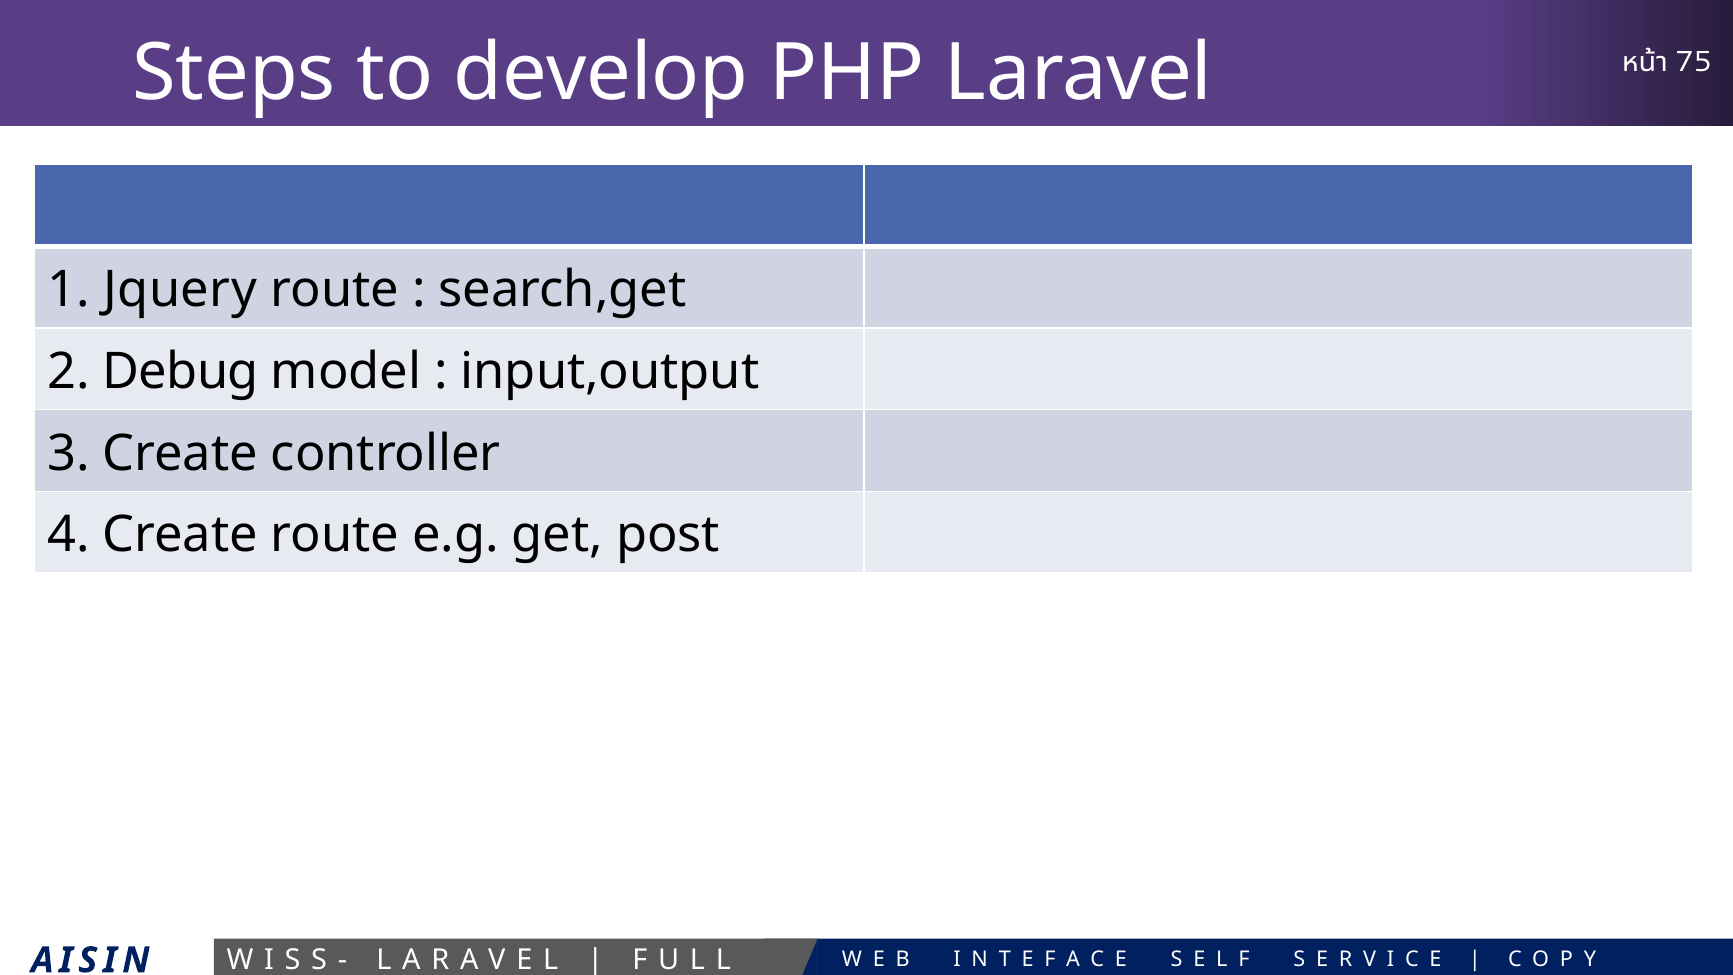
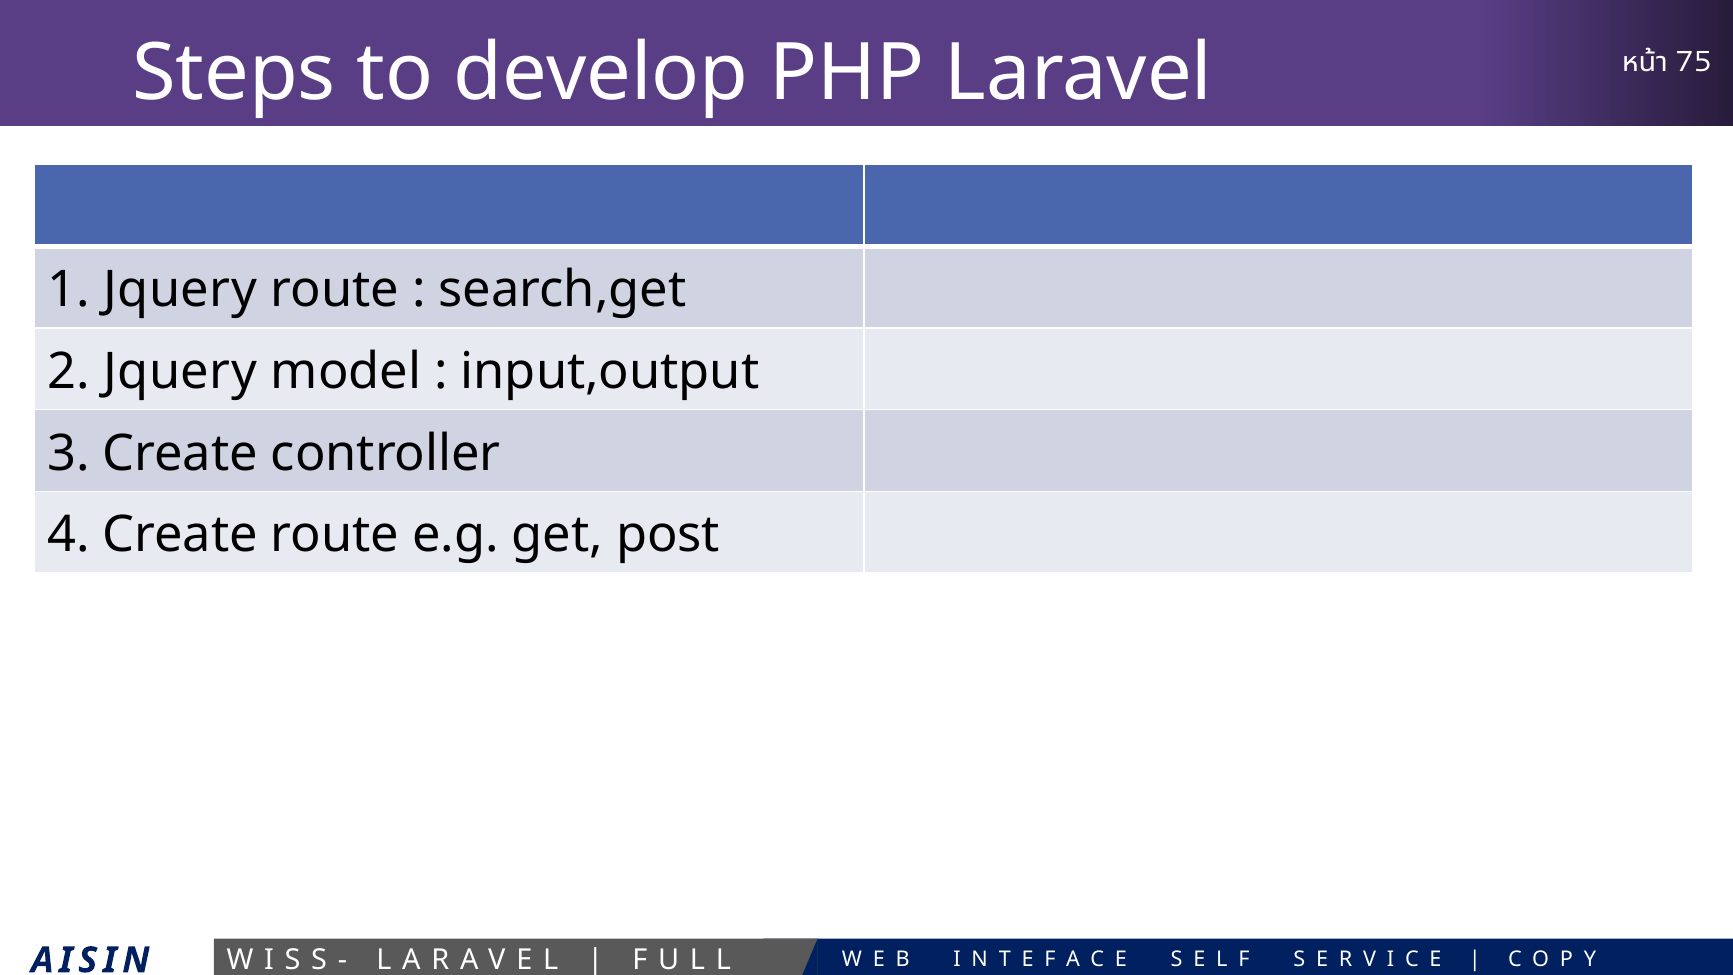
2 Debug: Debug -> Jquery
